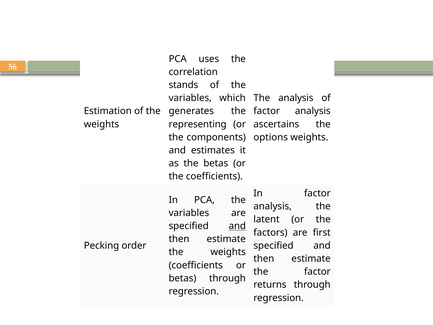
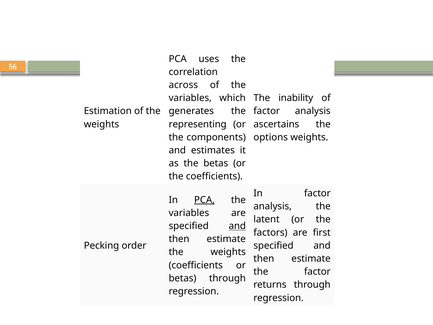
stands: stands -> across
The analysis: analysis -> inability
PCA at (204, 200) underline: none -> present
